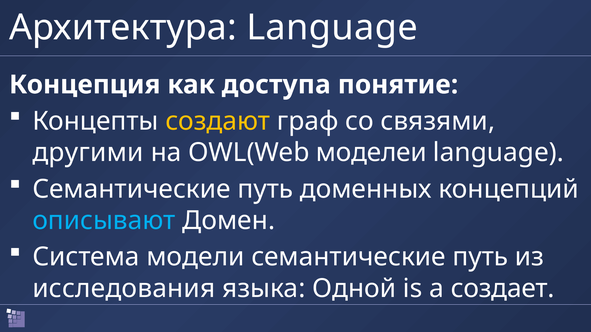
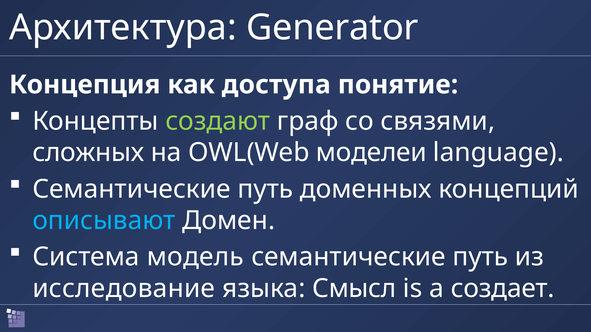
Архитектура Language: Language -> Generator
создают colour: yellow -> light green
другими: другими -> сложных
модели: модели -> модель
исследования: исследования -> исследование
Одной: Одной -> Смысл
